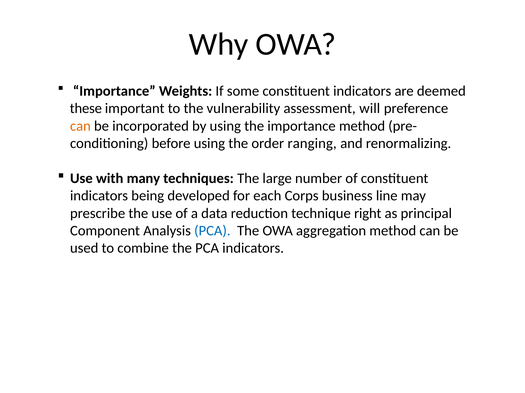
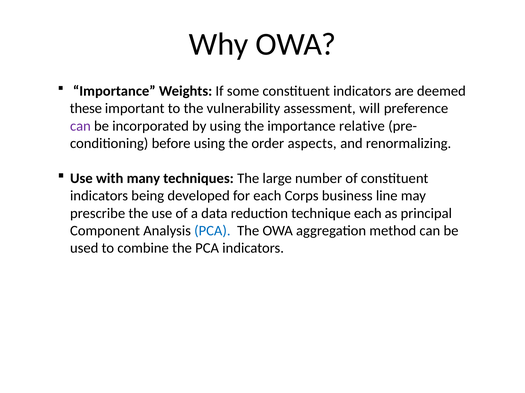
can at (80, 126) colour: orange -> purple
importance method: method -> relative
ranging: ranging -> aspects
technique right: right -> each
